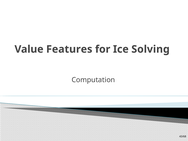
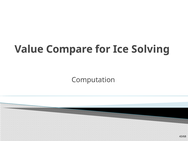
Features: Features -> Compare
